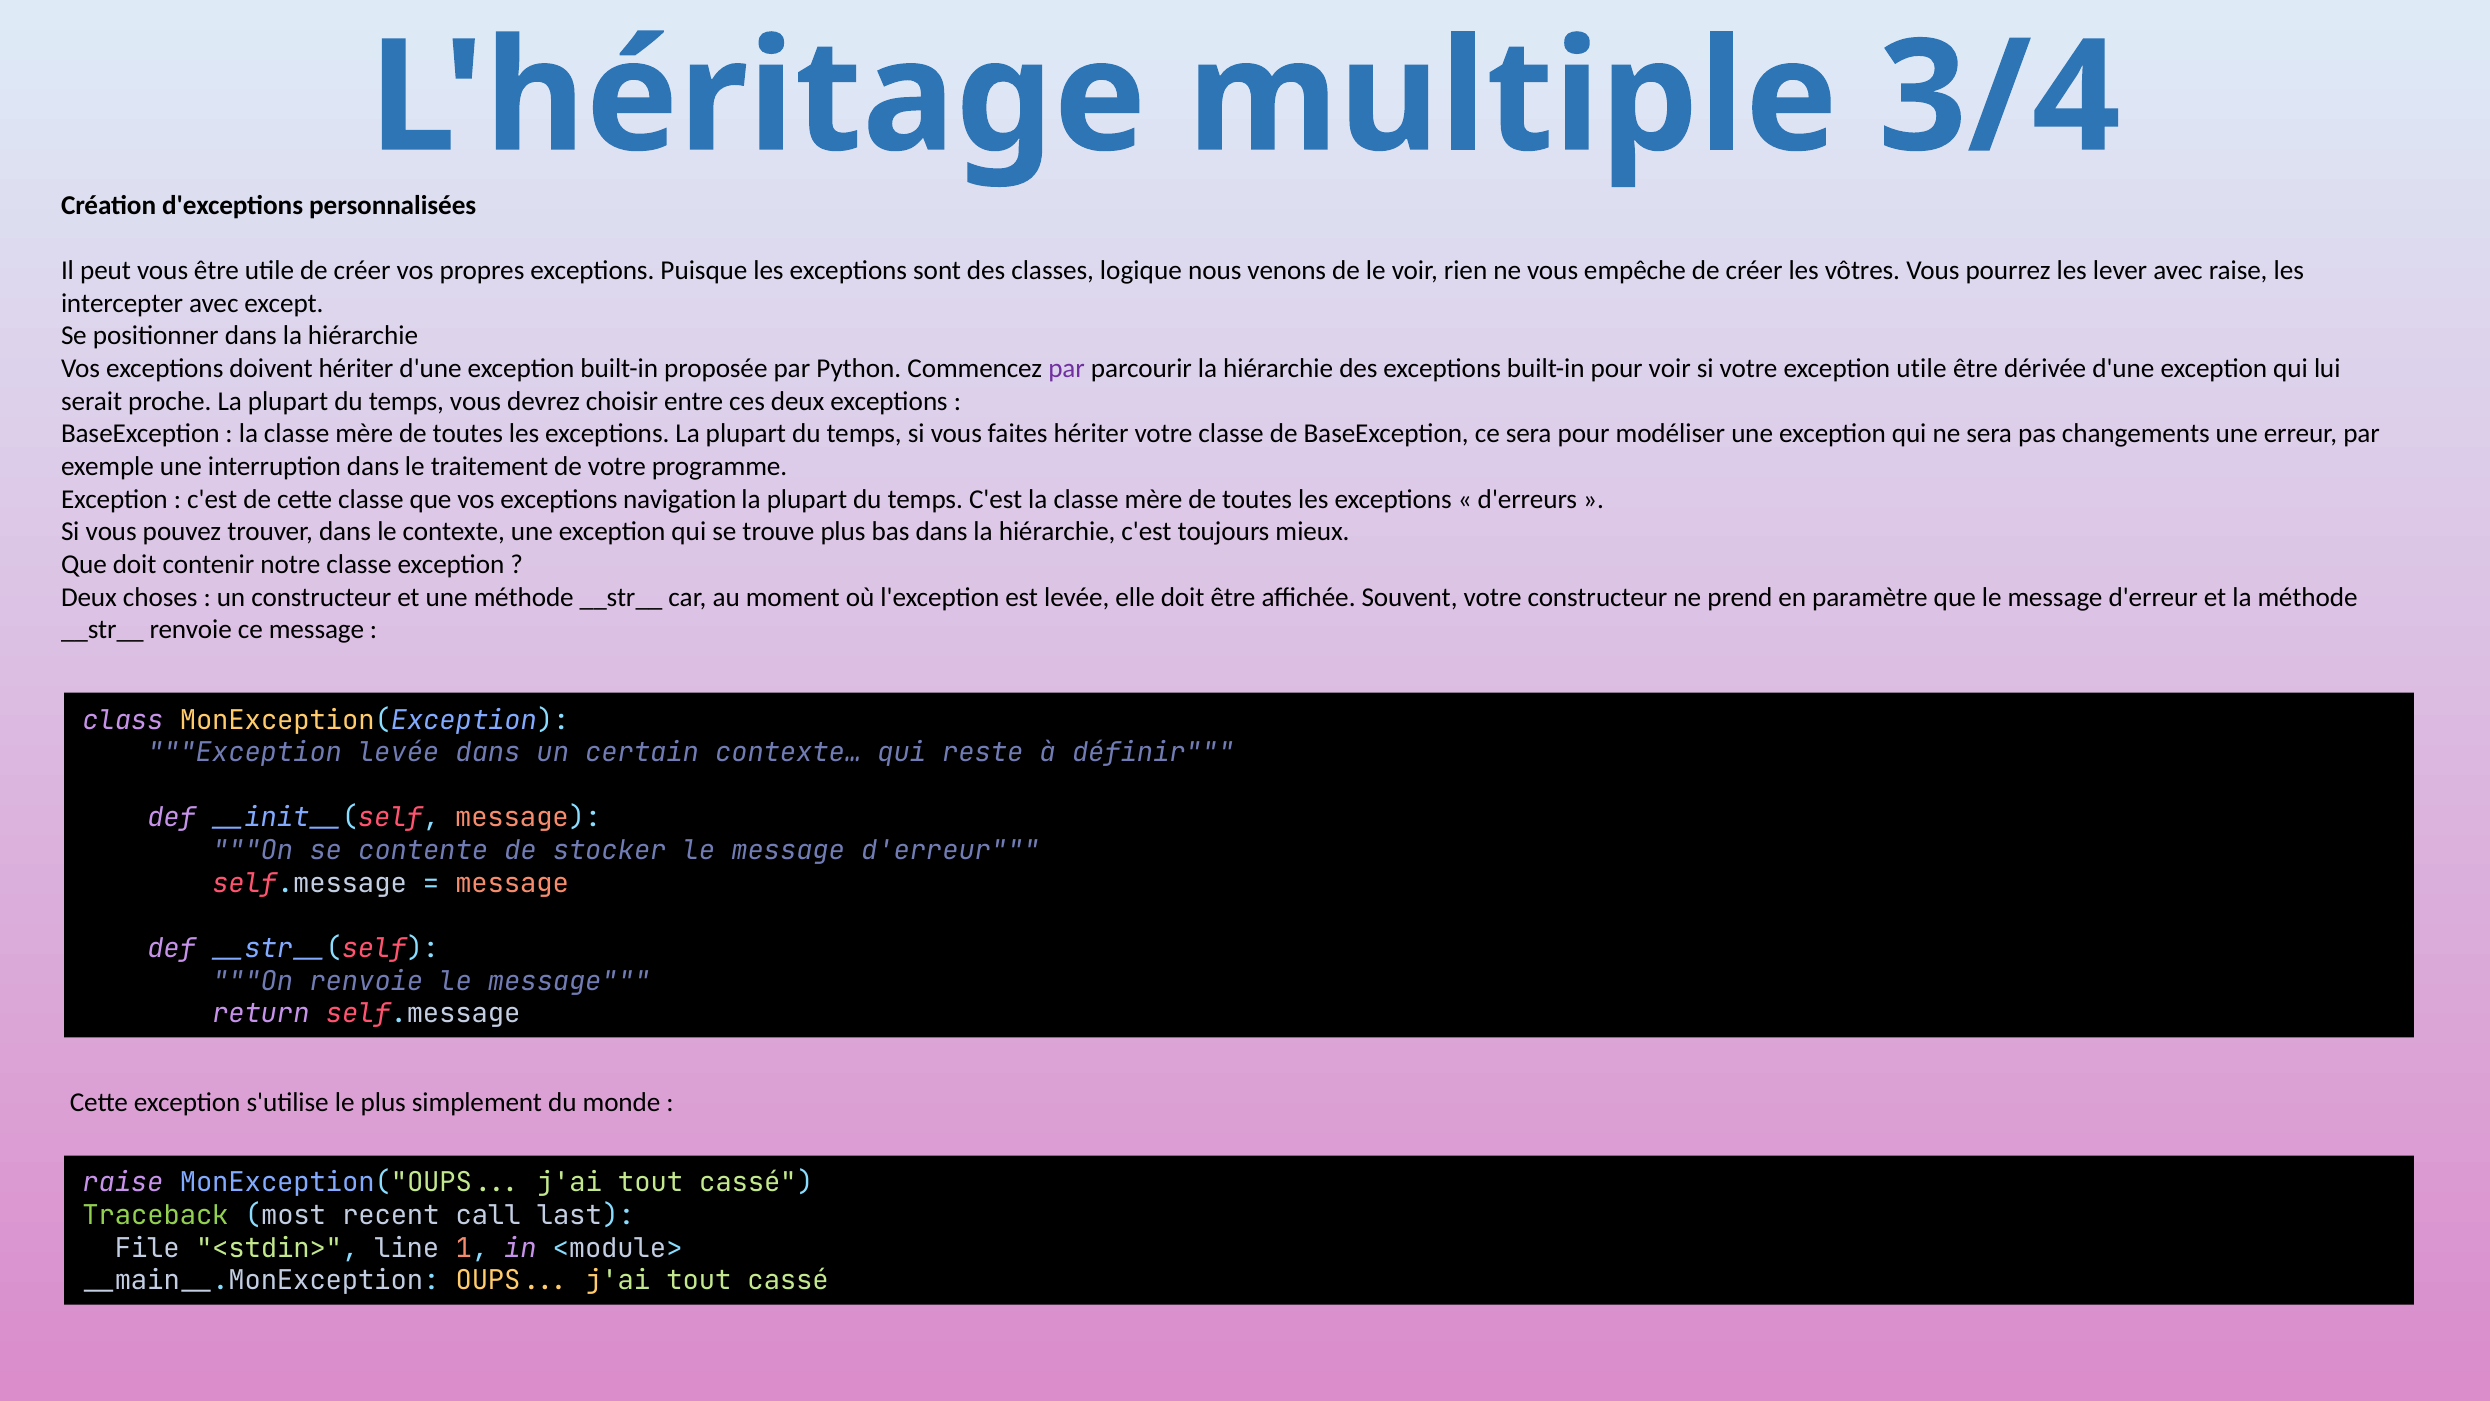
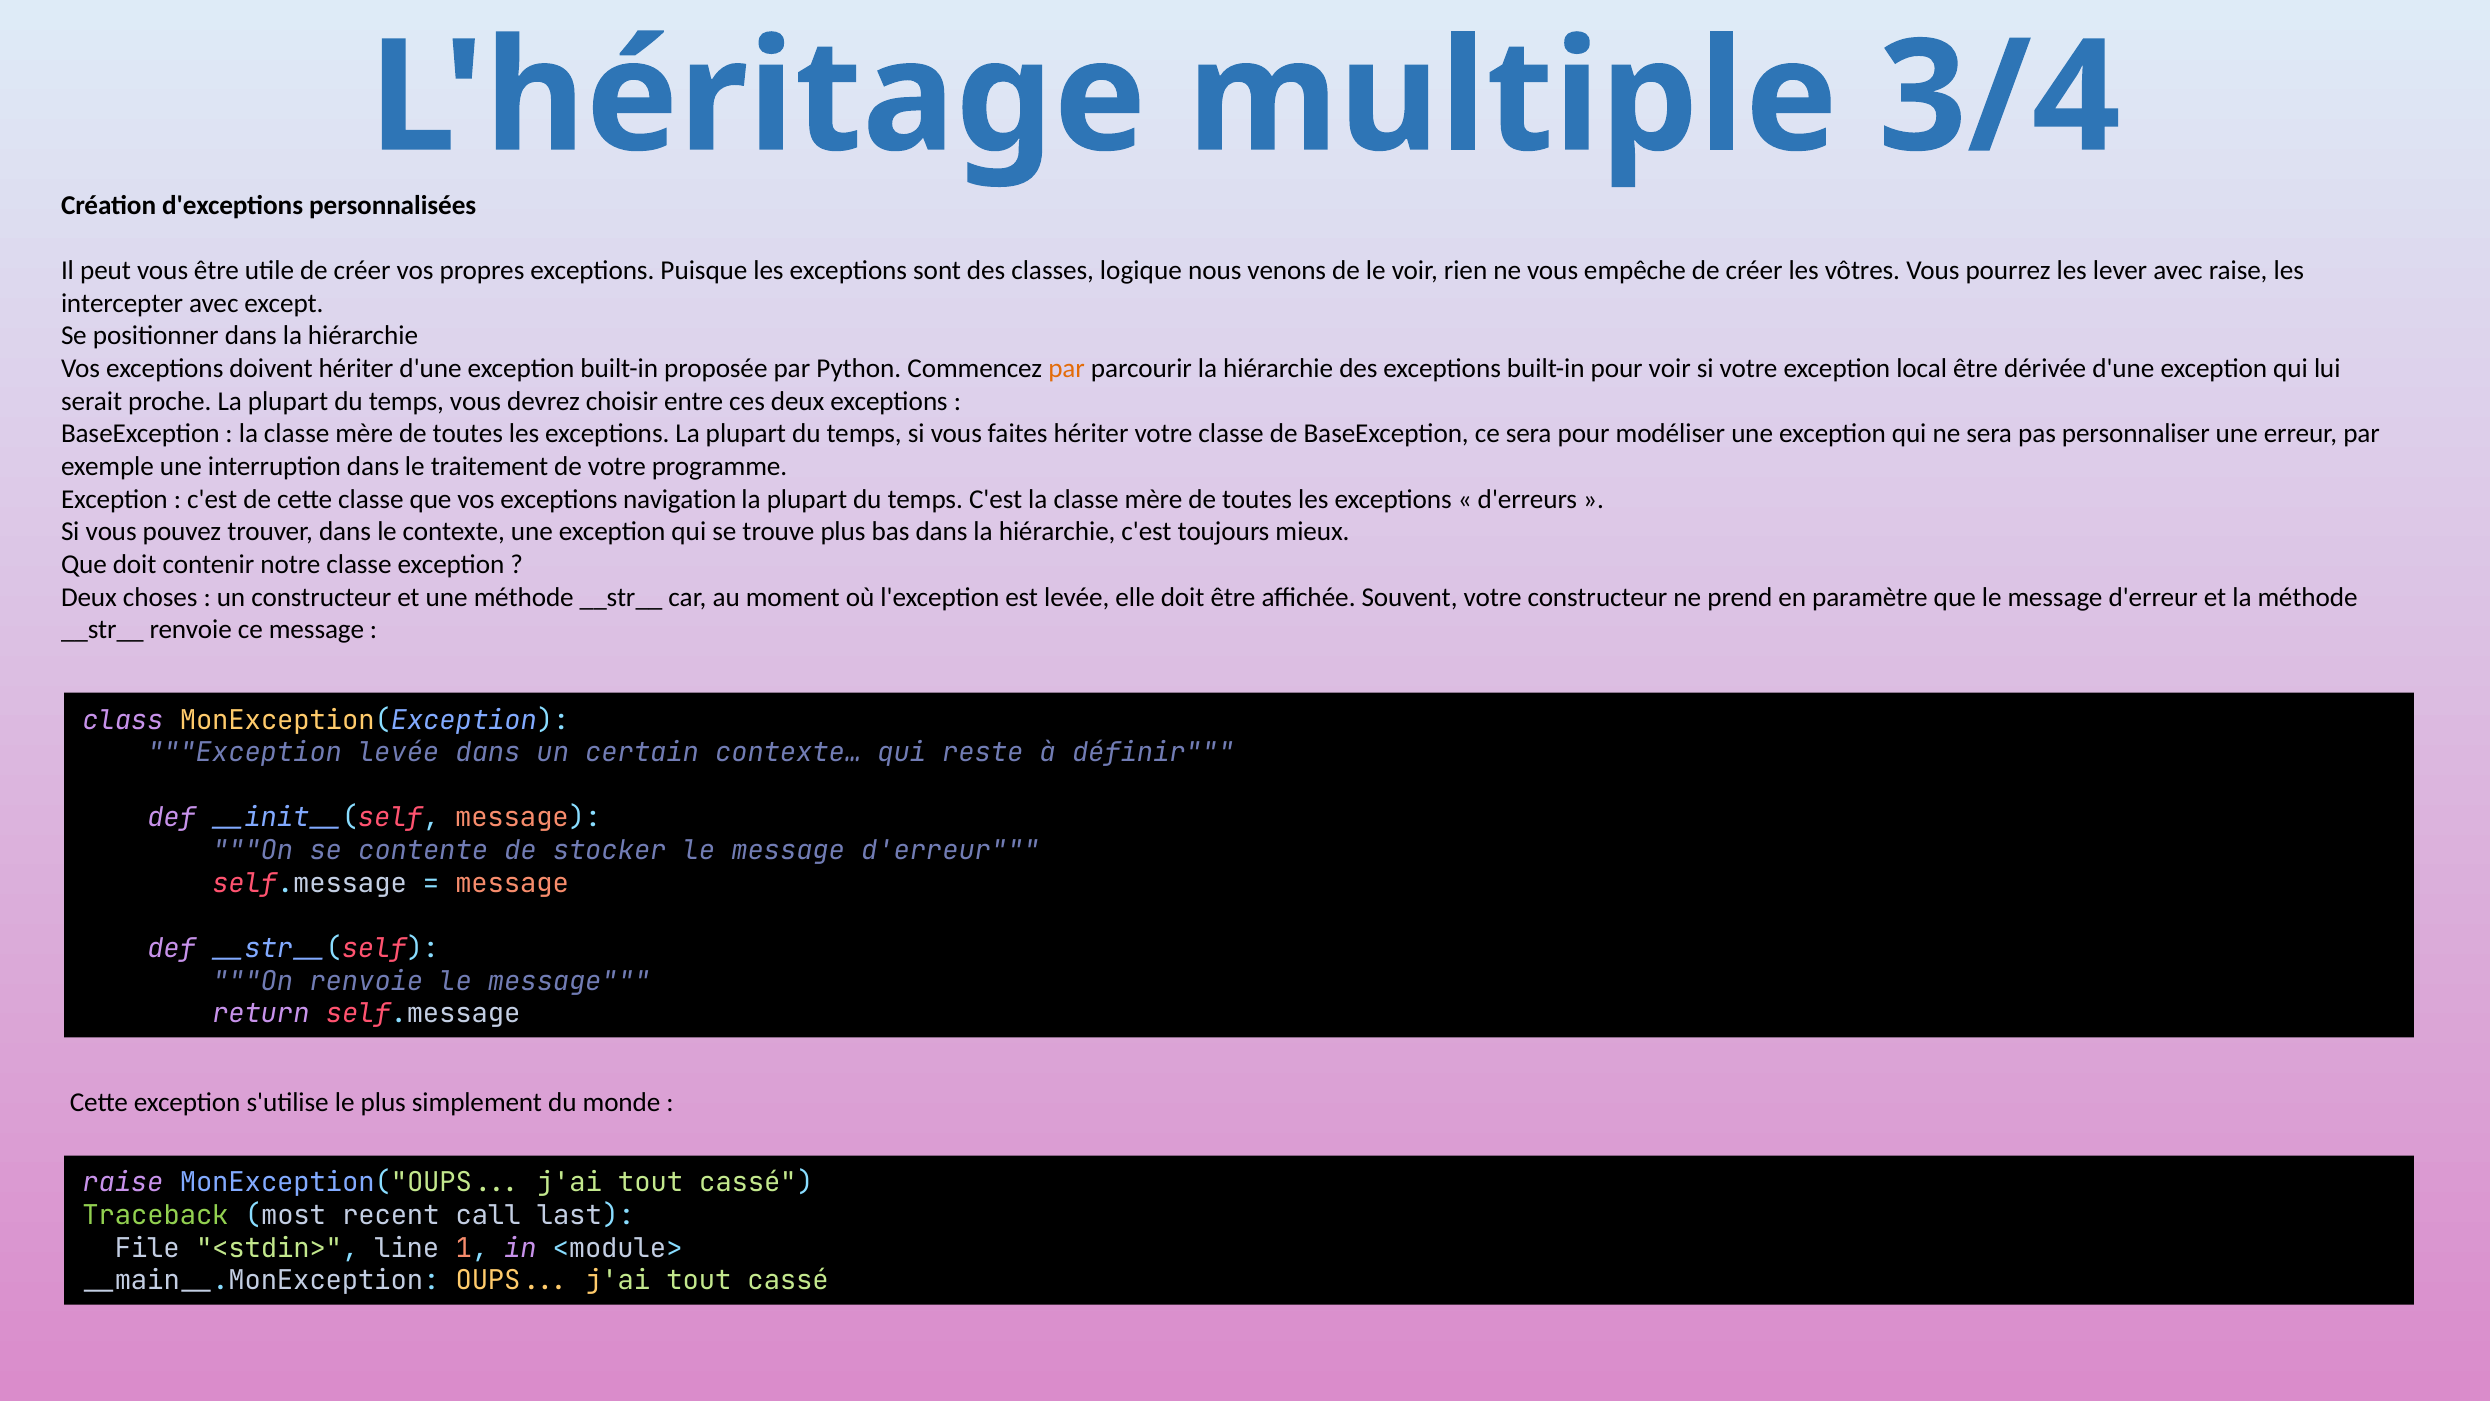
par at (1067, 369) colour: purple -> orange
exception utile: utile -> local
changements: changements -> personnaliser
